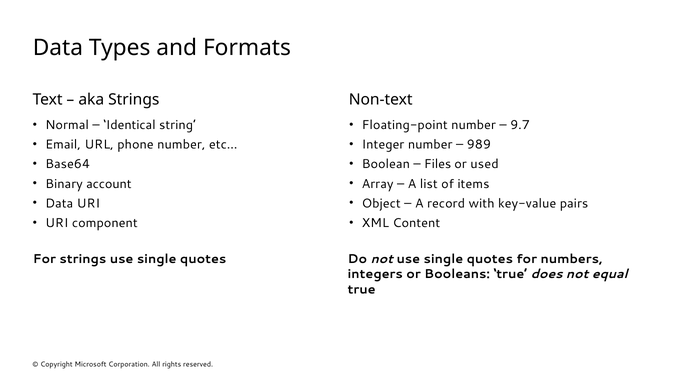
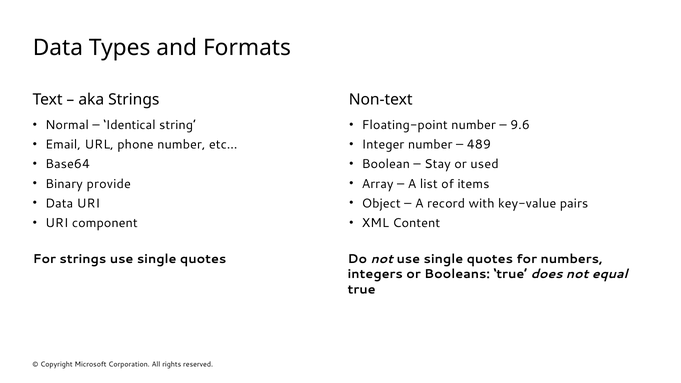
9.7: 9.7 -> 9.6
989: 989 -> 489
Files: Files -> Stay
account: account -> provide
